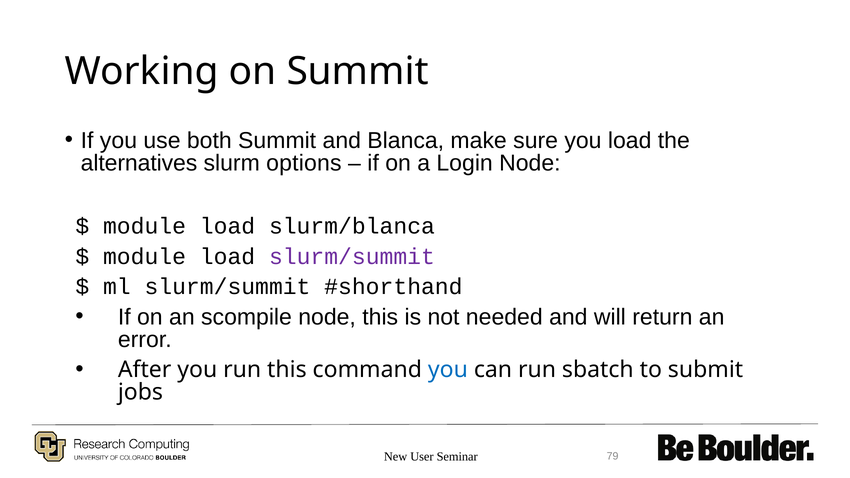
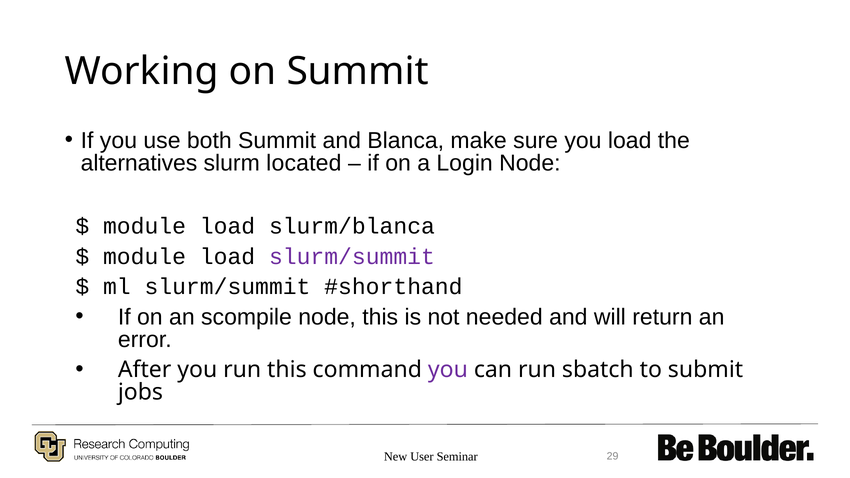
options: options -> located
you at (448, 370) colour: blue -> purple
79: 79 -> 29
